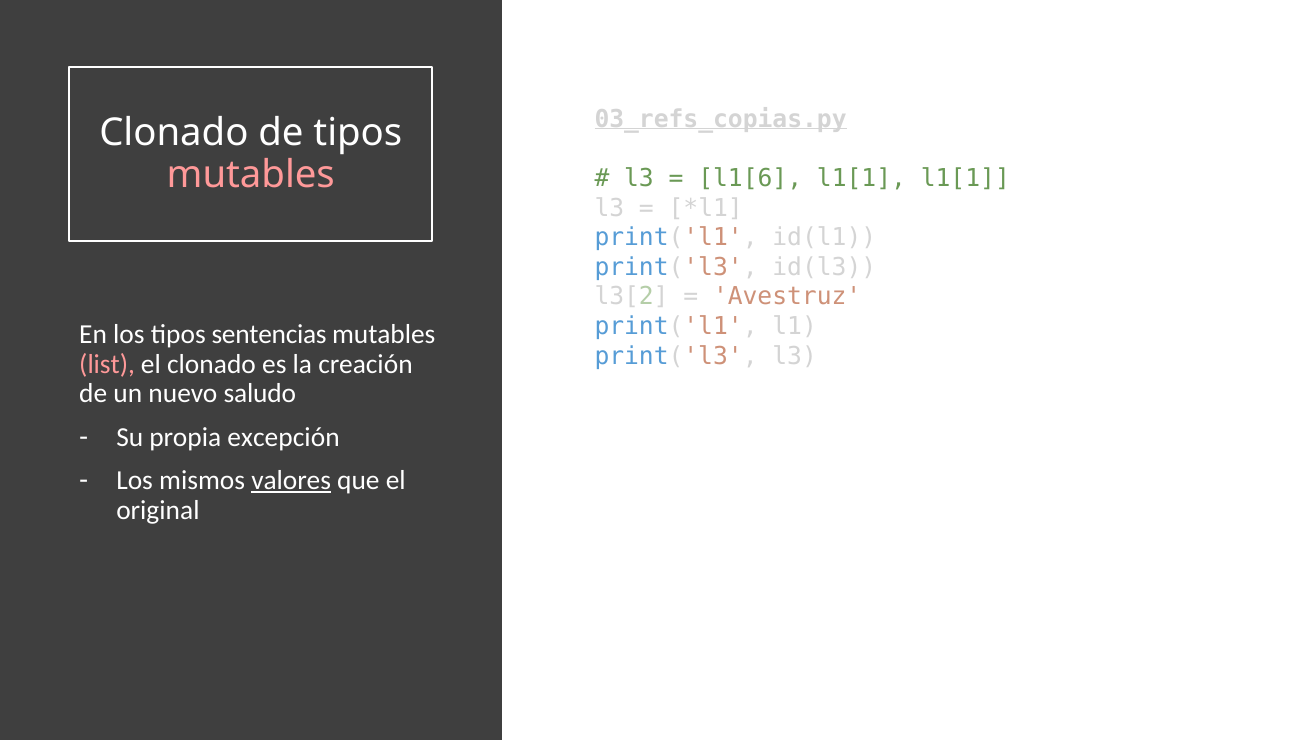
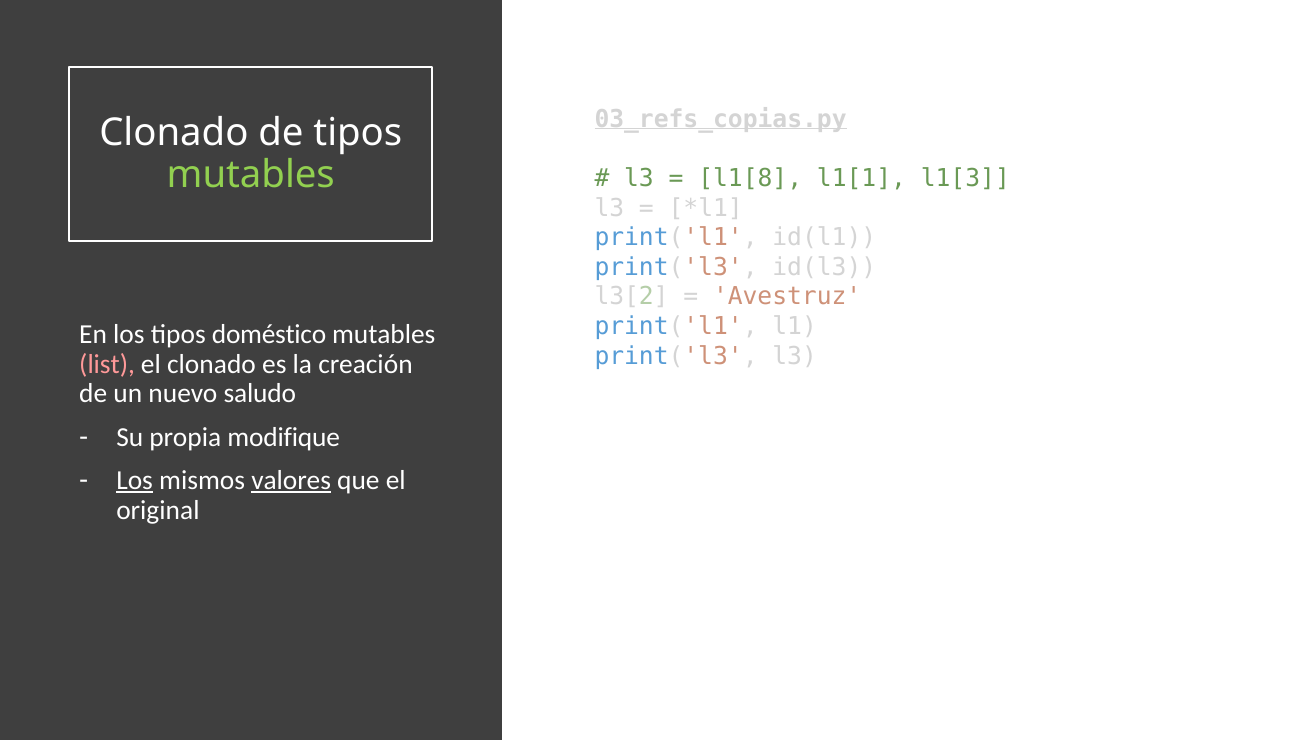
mutables at (251, 174) colour: pink -> light green
l1[6: l1[6 -> l1[8
l1[1 l1[1: l1[1 -> l1[3
sentencias: sentencias -> doméstico
excepción: excepción -> modifique
Los at (135, 480) underline: none -> present
